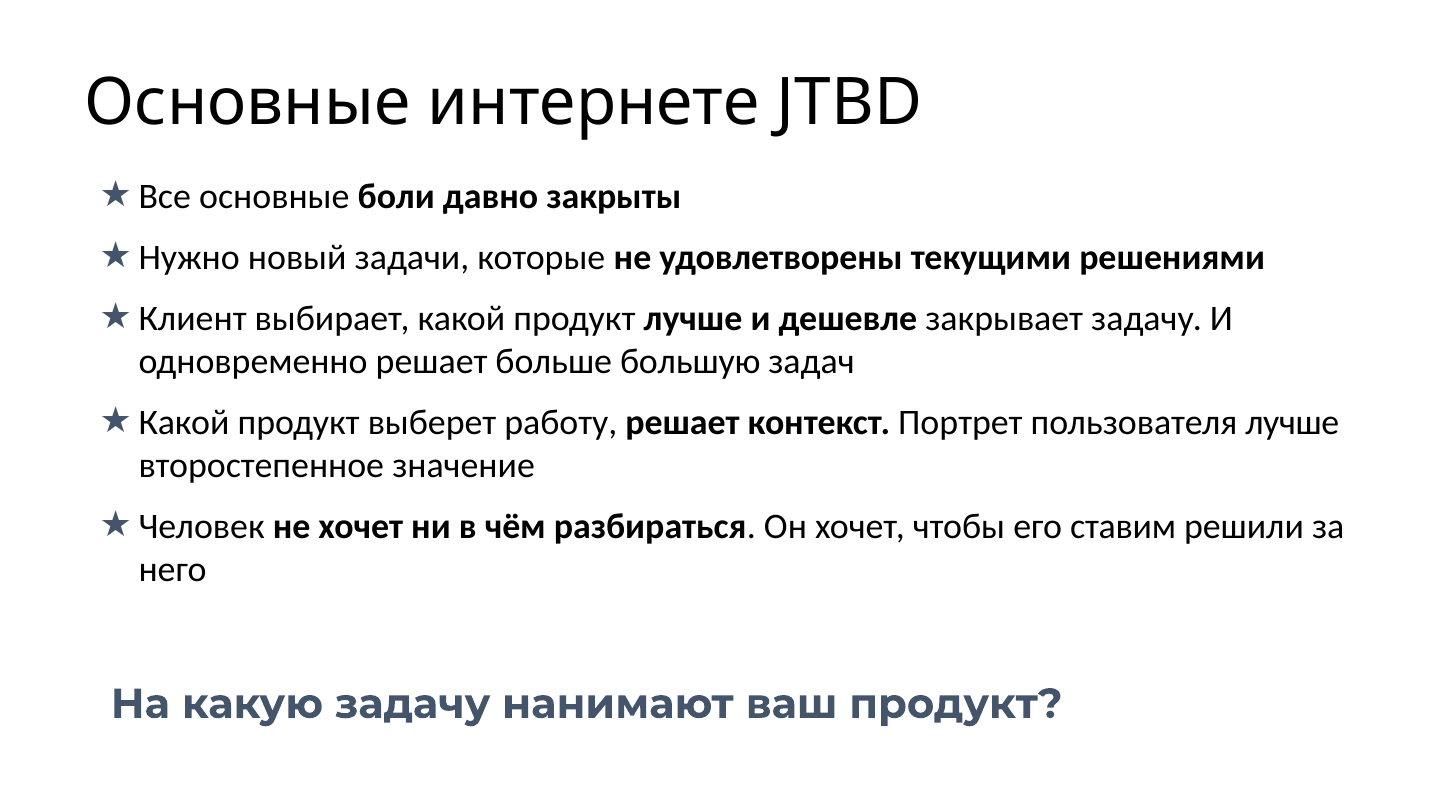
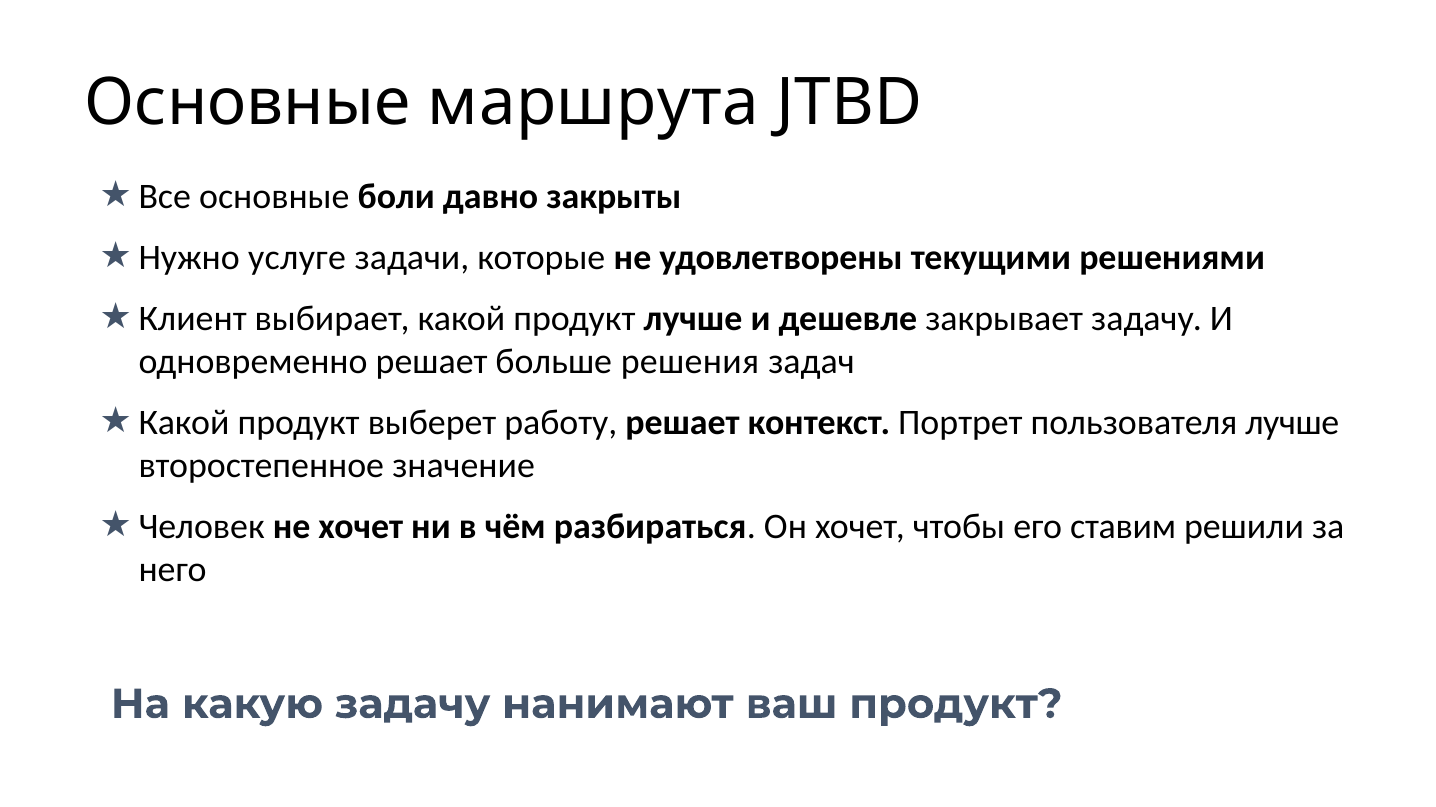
интернете: интернете -> маршрута
новый: новый -> услуге
большую: большую -> решения
